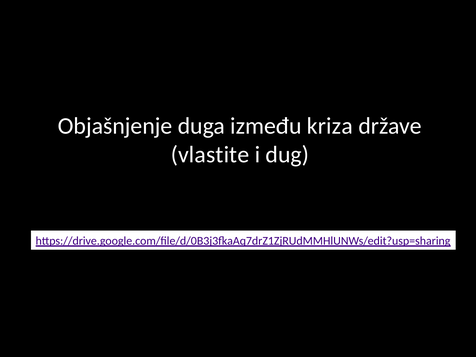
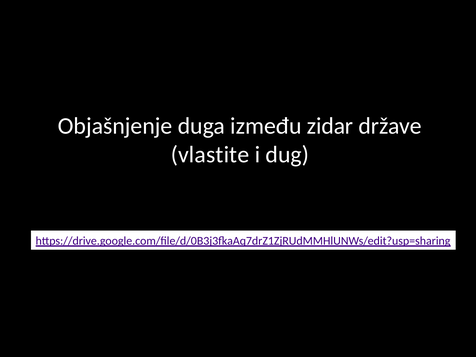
kriza: kriza -> zidar
